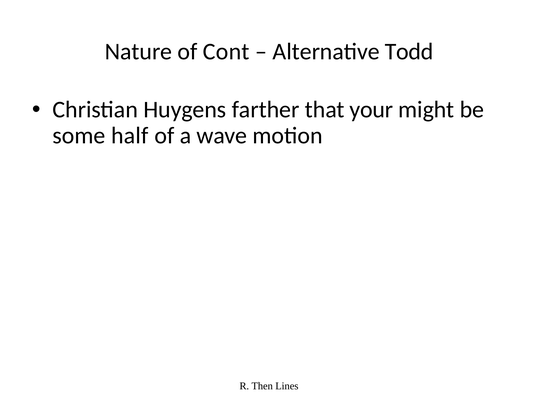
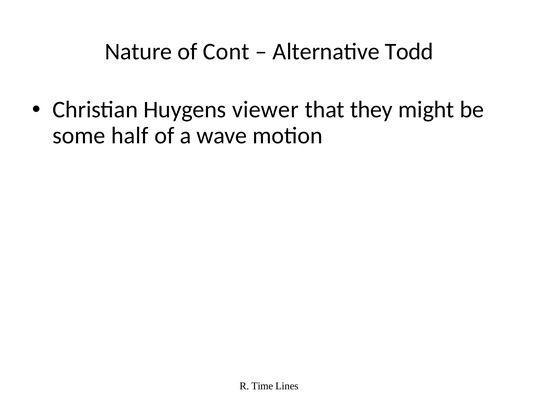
farther: farther -> viewer
your: your -> they
Then: Then -> Time
